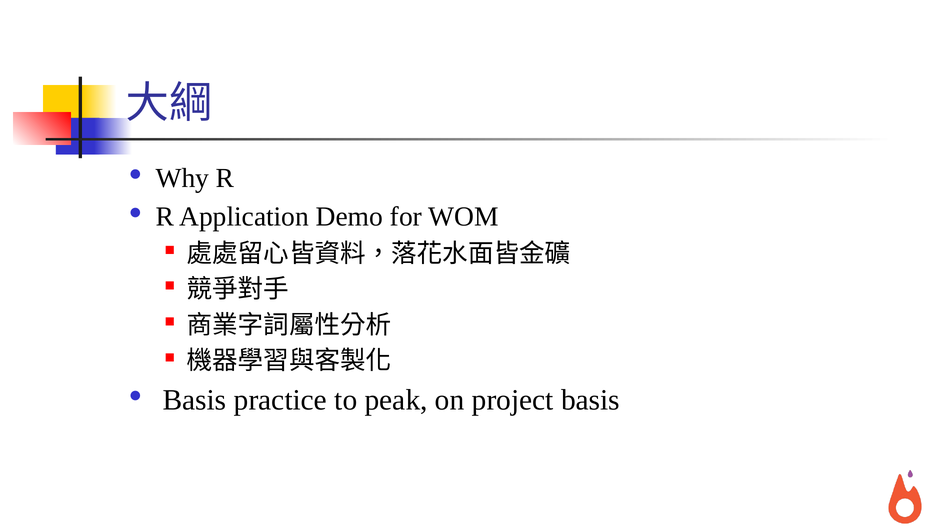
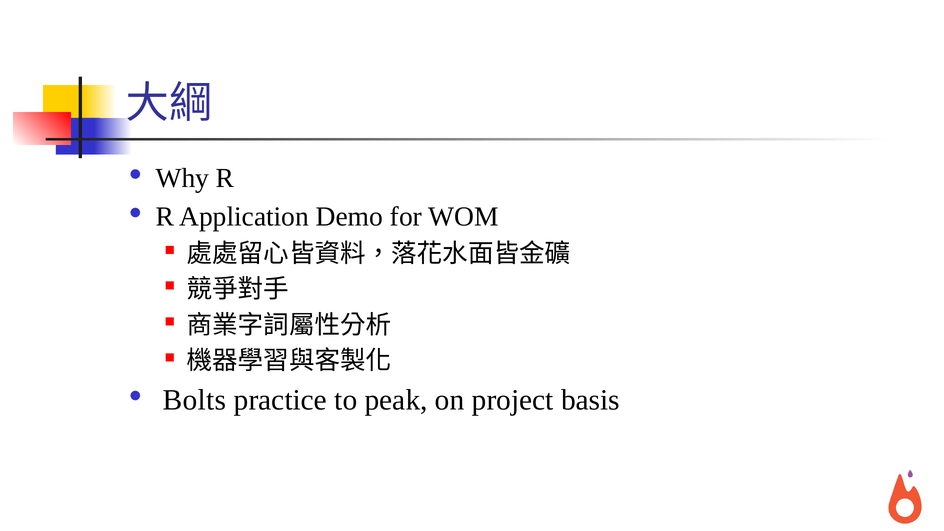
Basis at (195, 400): Basis -> Bolts
